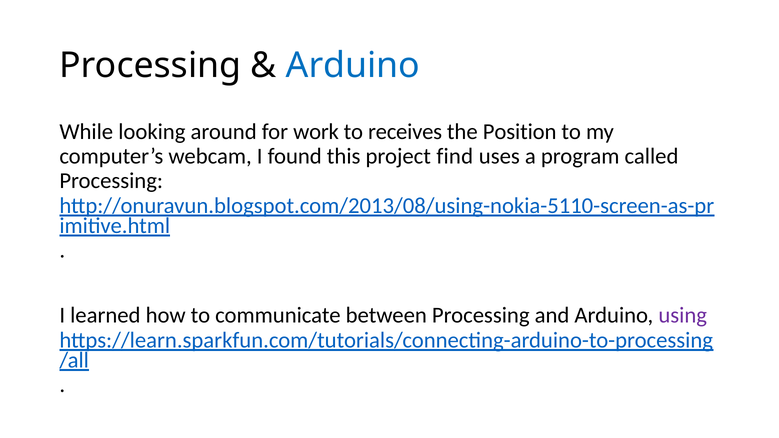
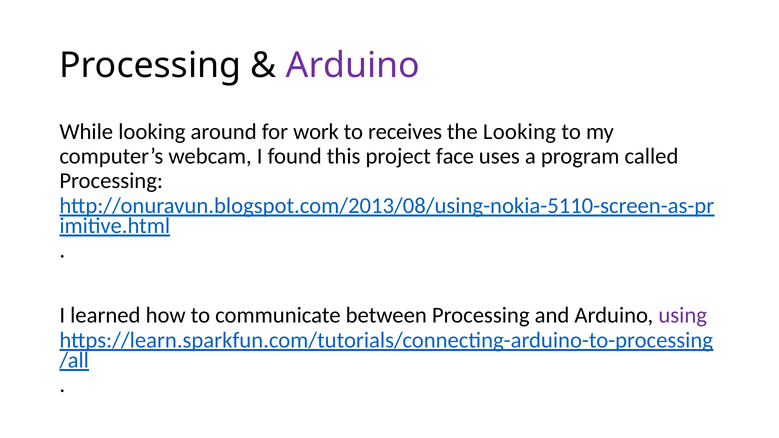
Arduino at (353, 65) colour: blue -> purple
the Position: Position -> Looking
find: find -> face
